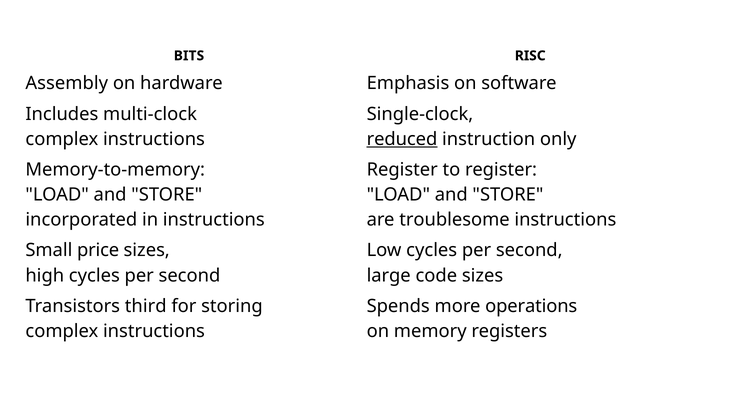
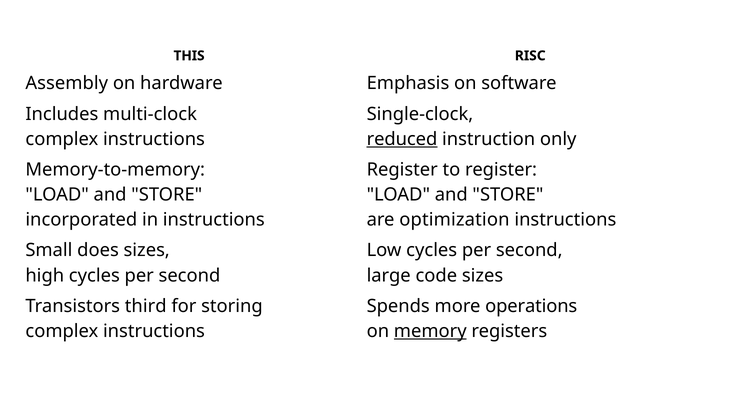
BITS: BITS -> THIS
troublesome: troublesome -> optimization
price: price -> does
memory underline: none -> present
